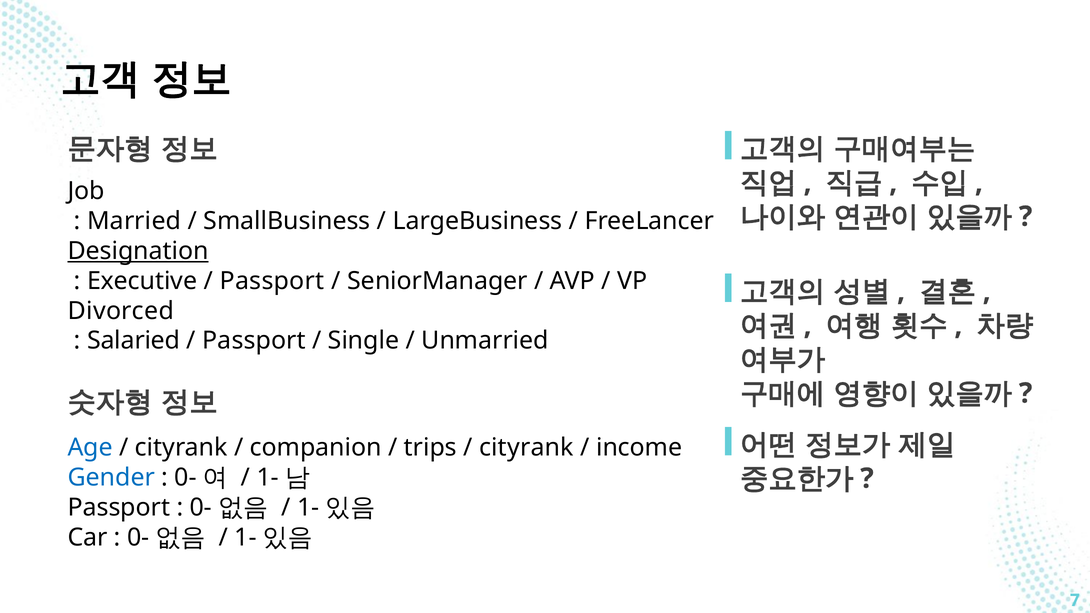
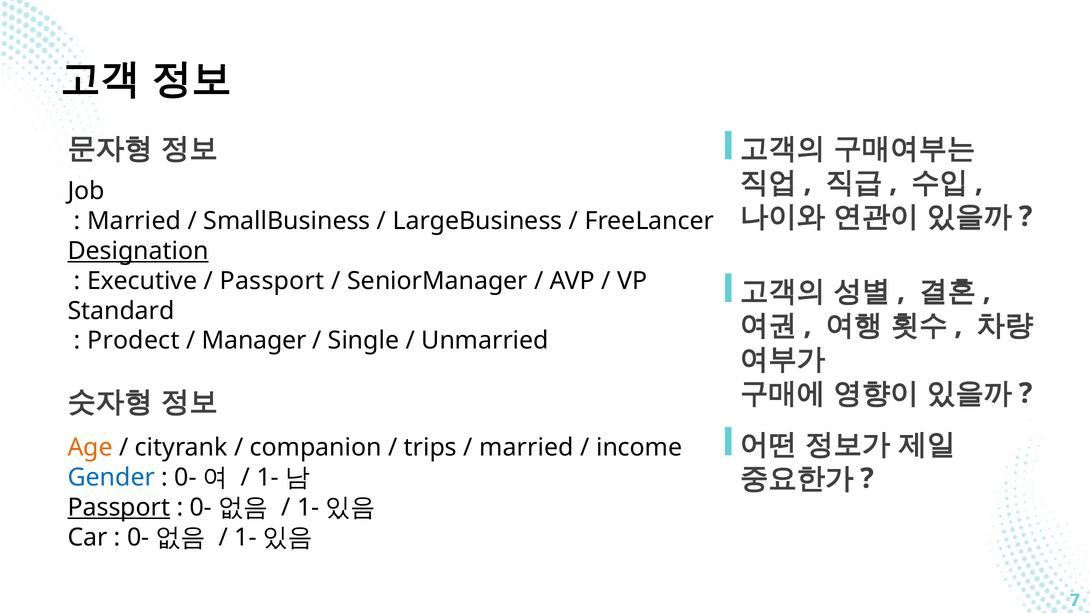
Divorced: Divorced -> Standard
Salaried: Salaried -> Prodect
Passport at (254, 341): Passport -> Manager
Age colour: blue -> orange
cityrank at (526, 448): cityrank -> married
Passport at (119, 508) underline: none -> present
